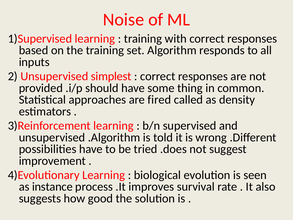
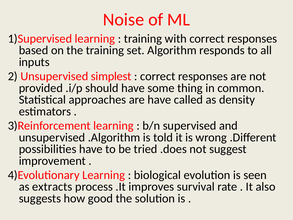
are fired: fired -> have
instance: instance -> extracts
